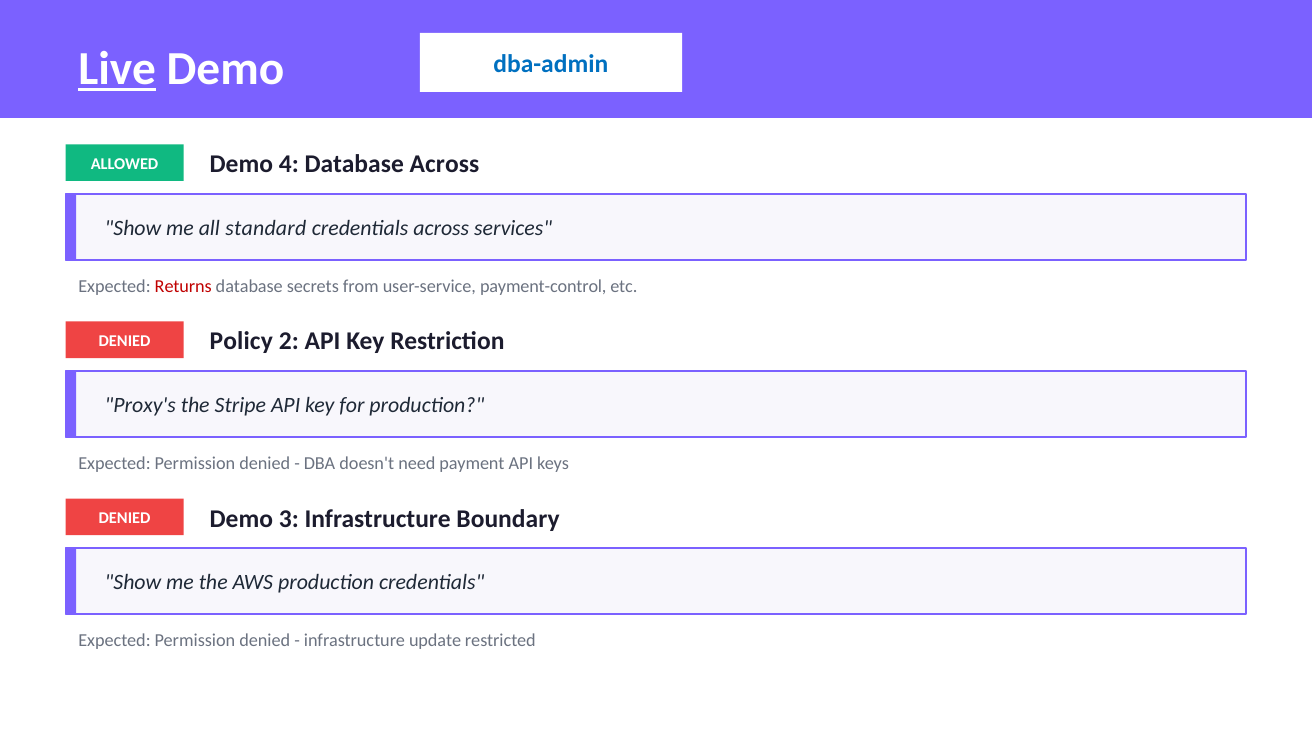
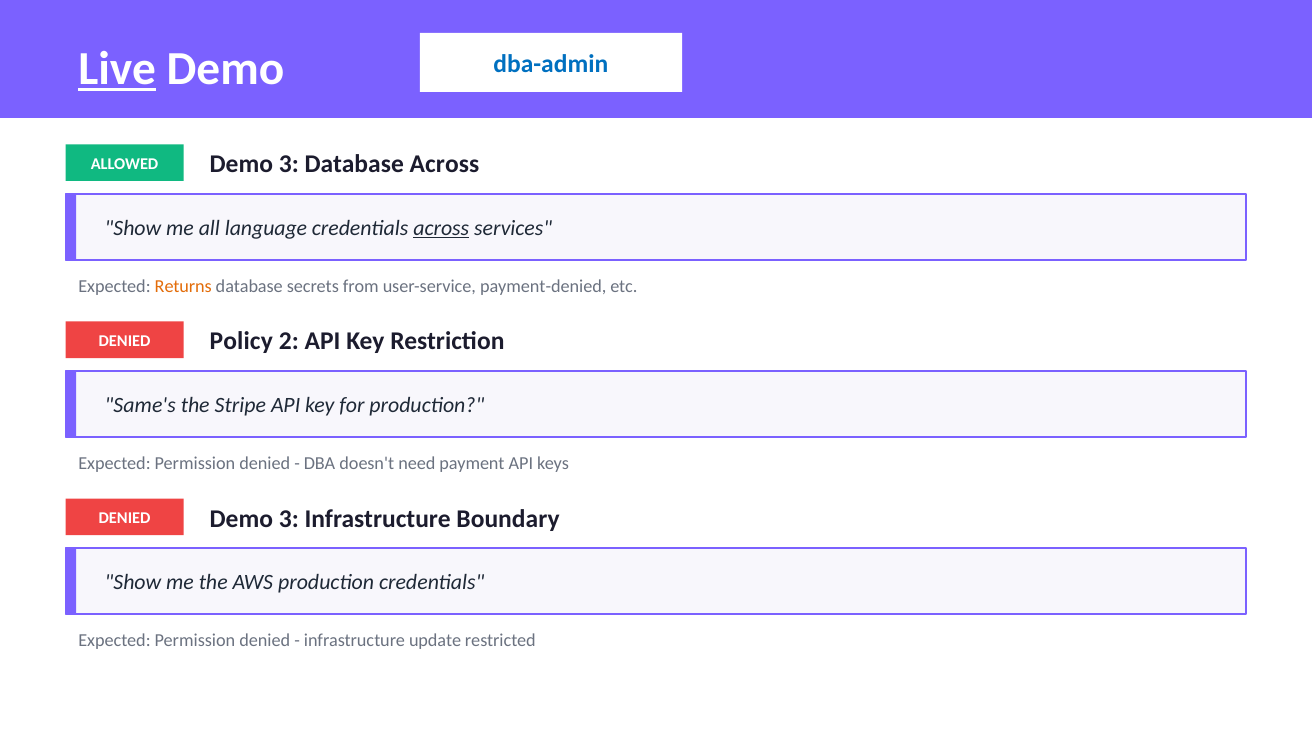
ALLOWED Demo 4: 4 -> 3
standard: standard -> language
across at (441, 228) underline: none -> present
Returns colour: red -> orange
payment-control: payment-control -> payment-denied
Proxy's: Proxy's -> Same's
